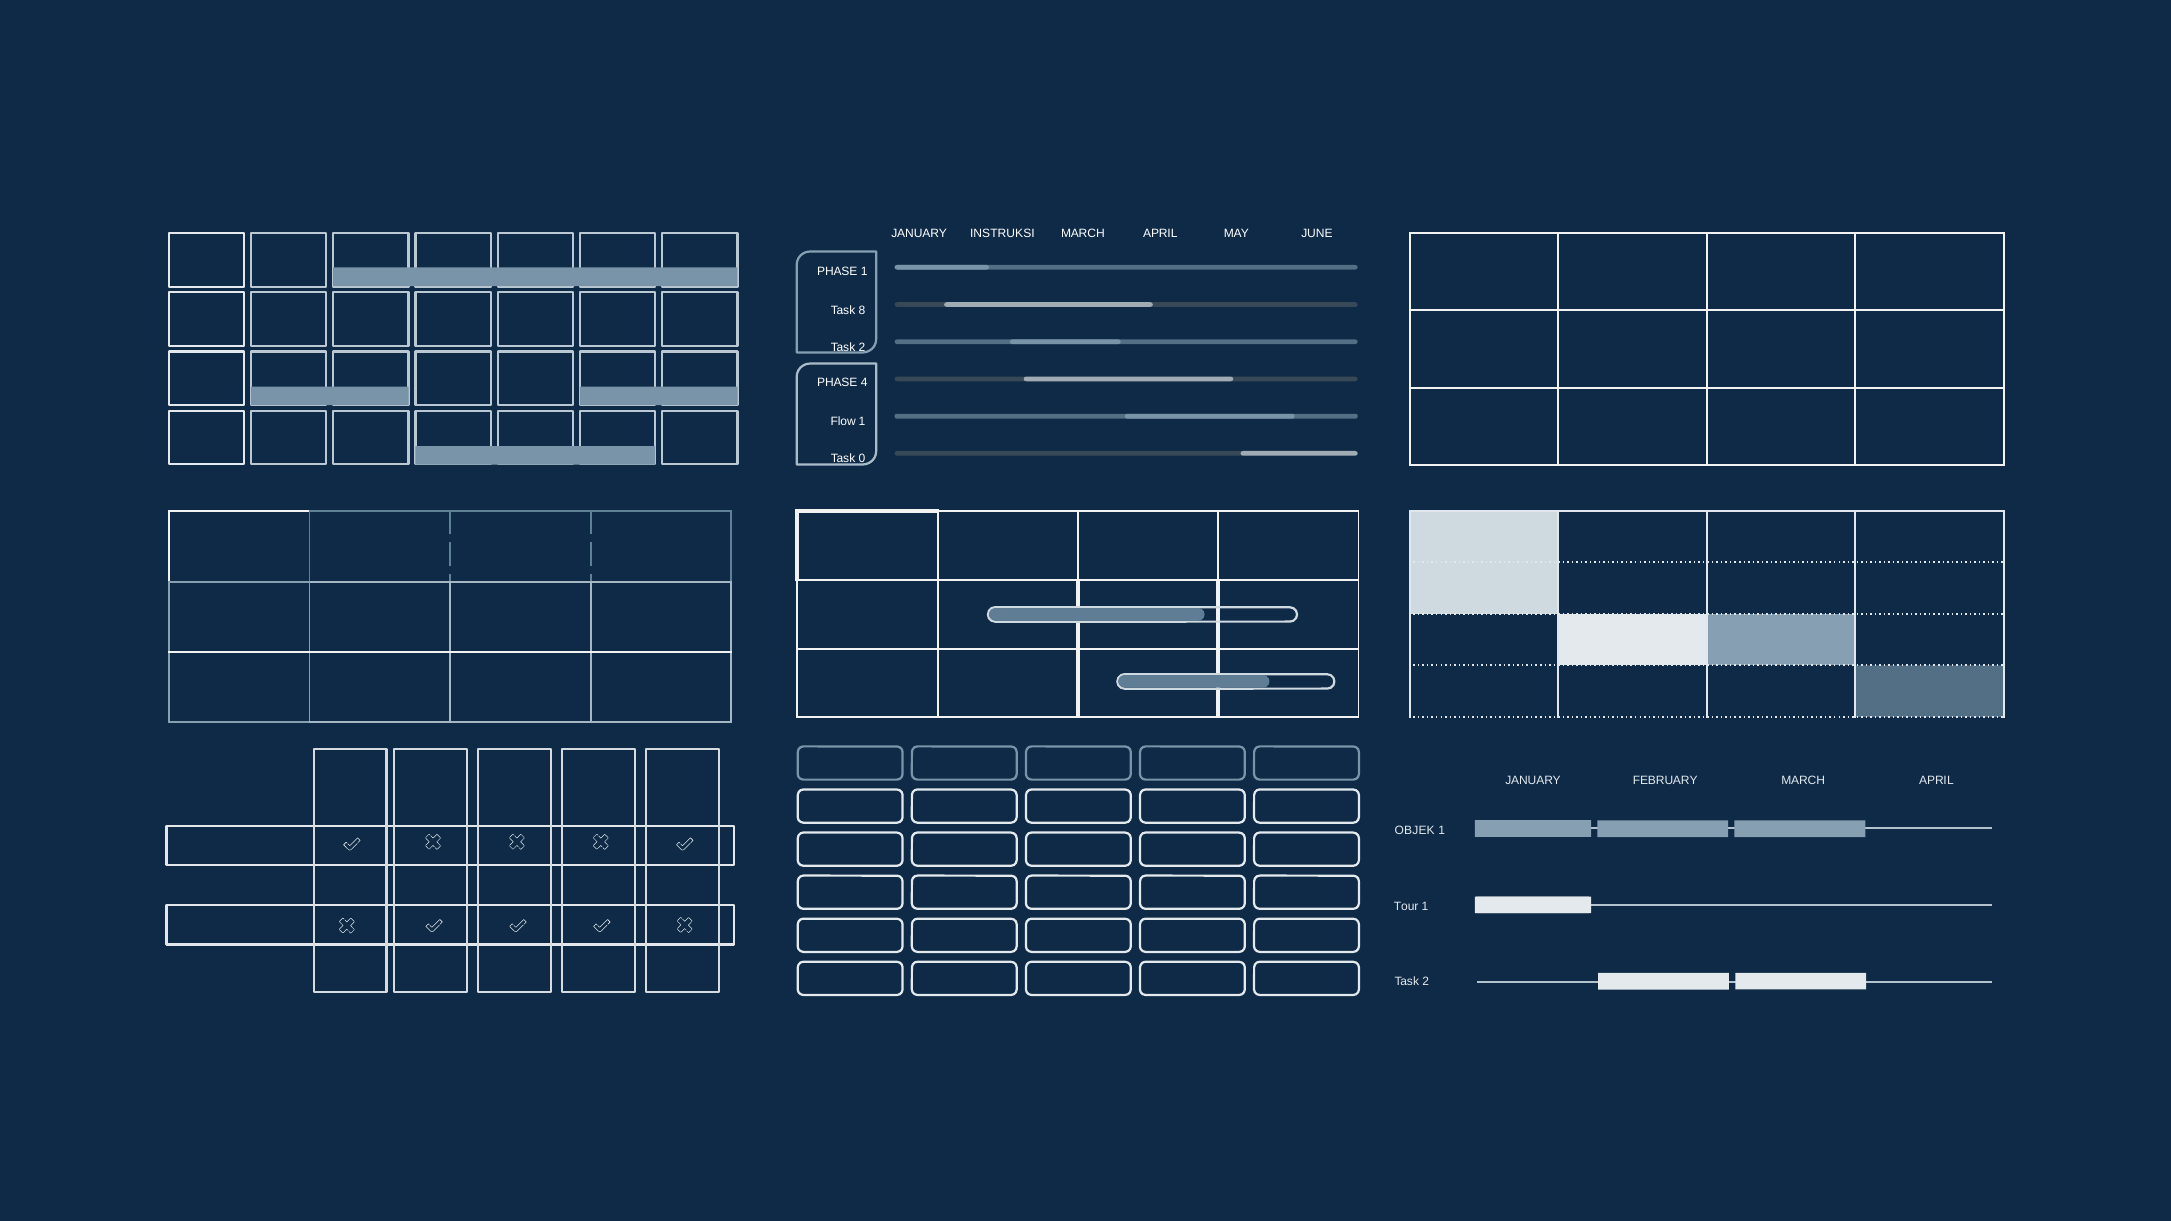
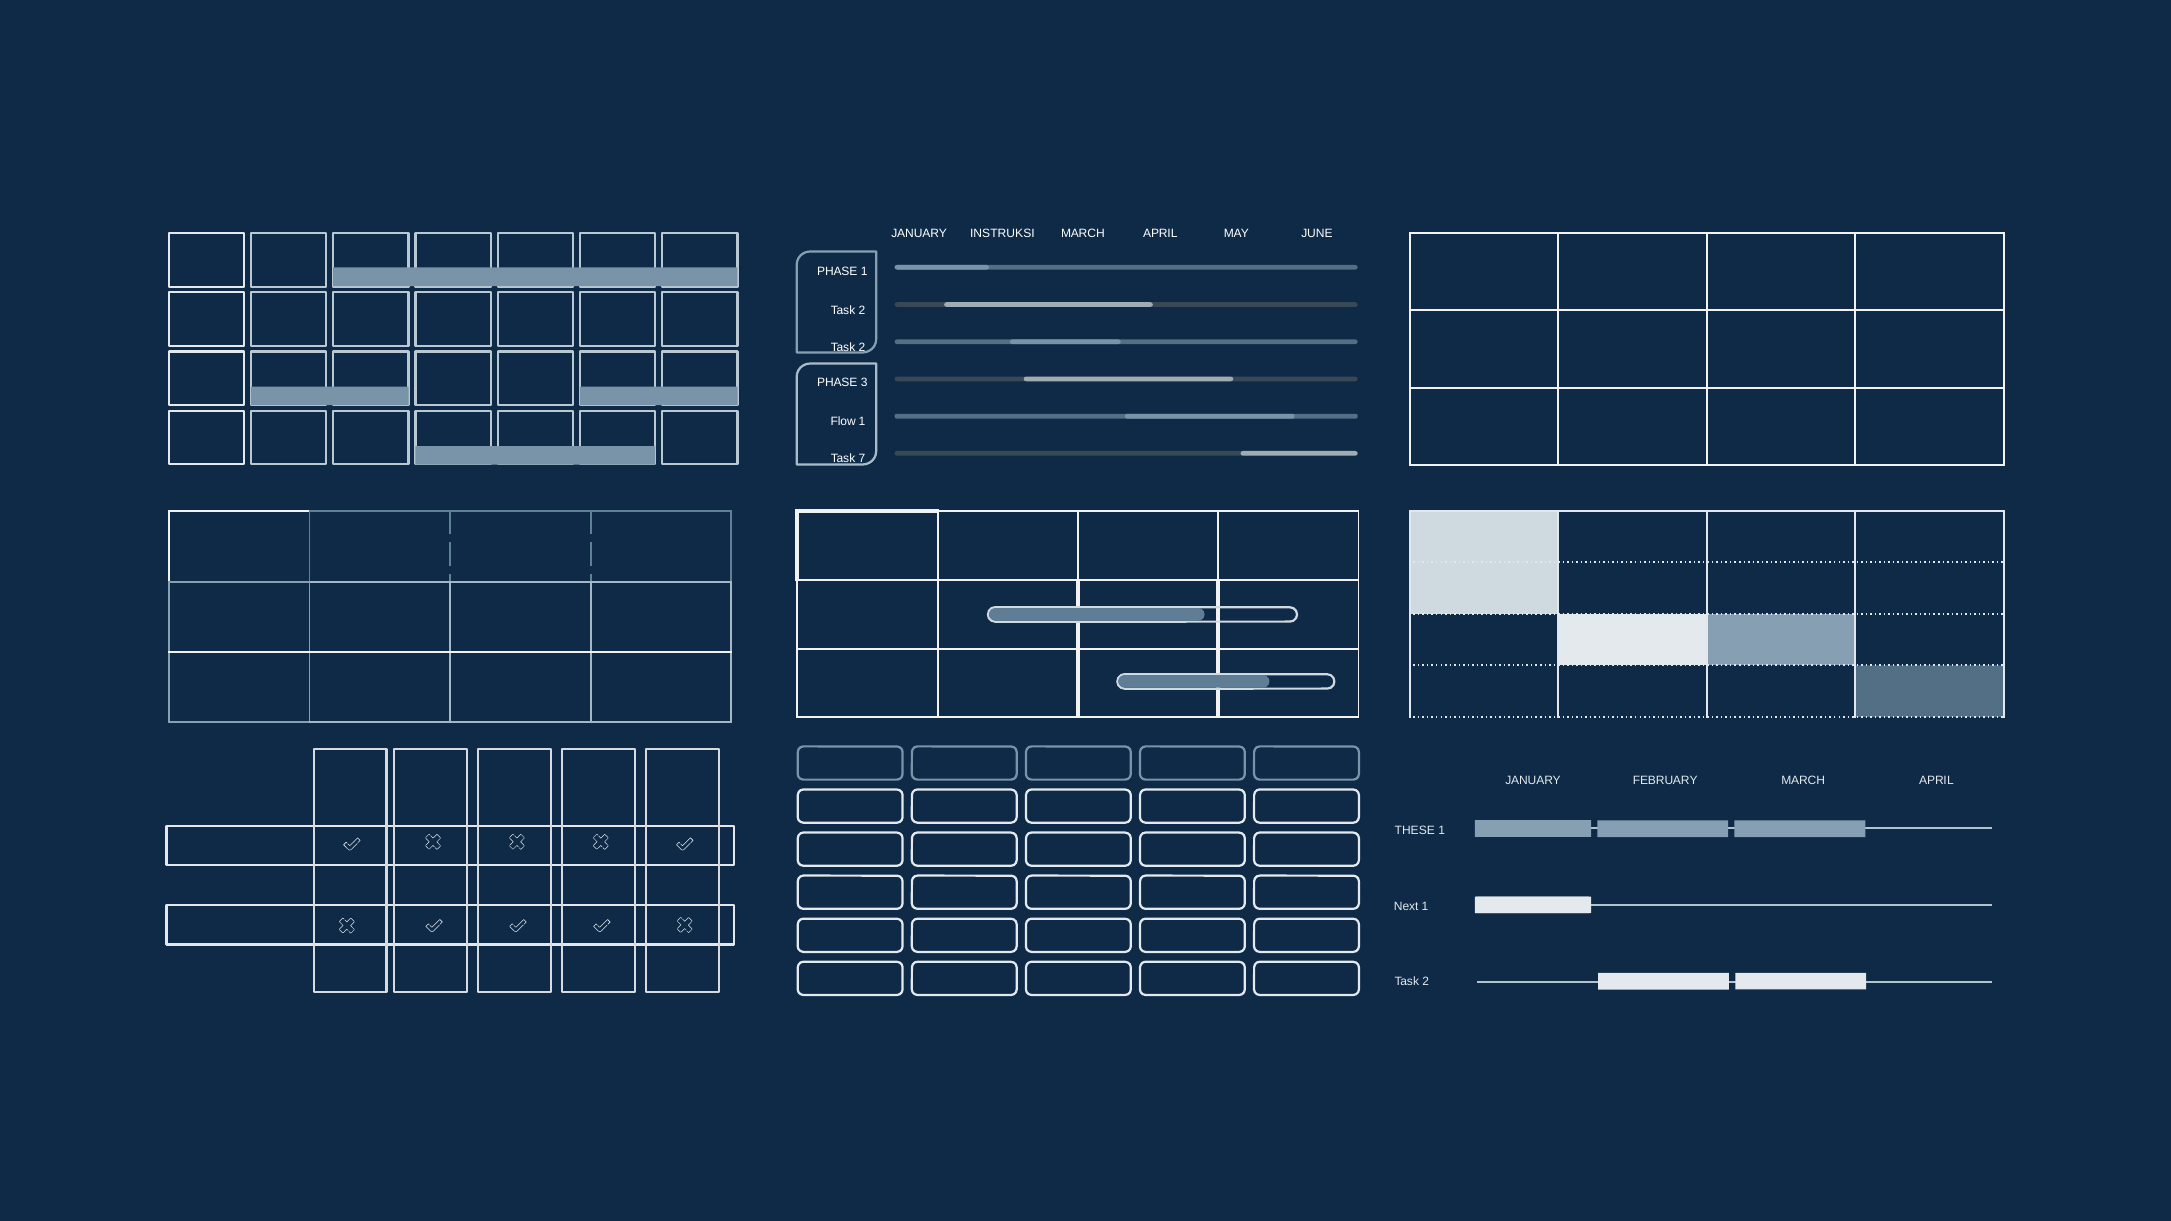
8 at (862, 310): 8 -> 2
4: 4 -> 3
0: 0 -> 7
OBJEK: OBJEK -> THESE
Tour: Tour -> Next
